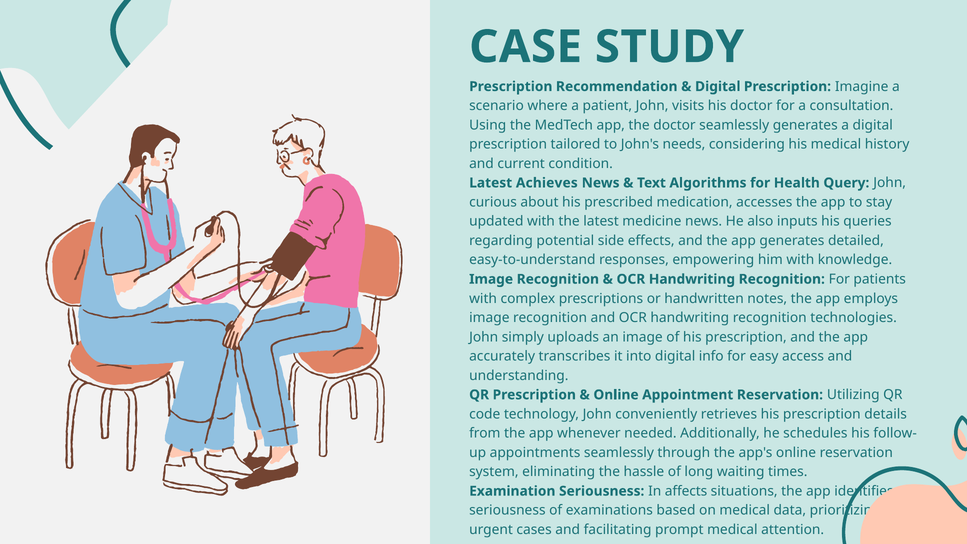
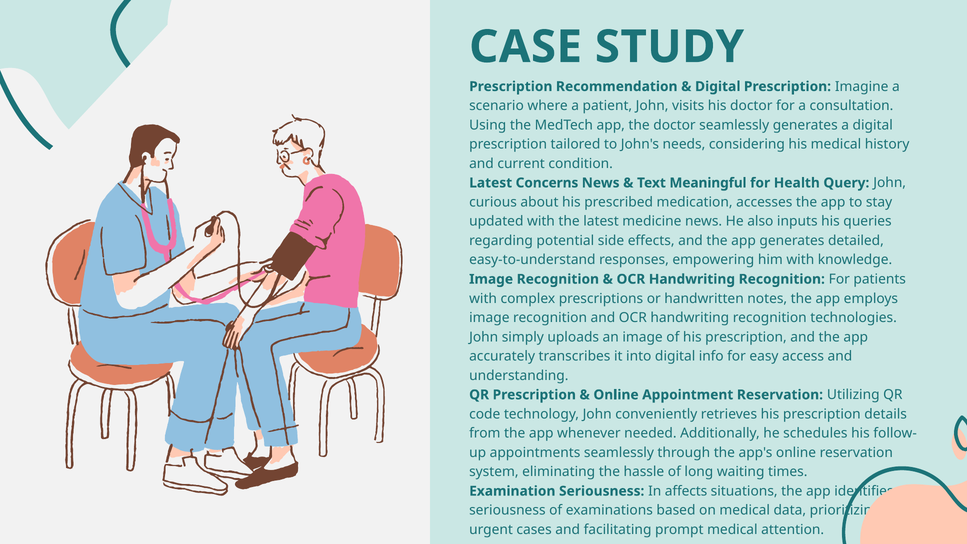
Achieves: Achieves -> Concerns
Algorithms: Algorithms -> Meaningful
